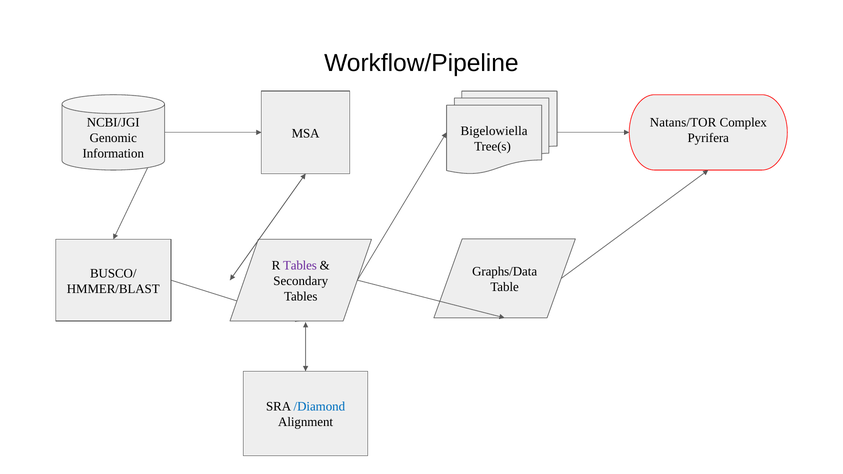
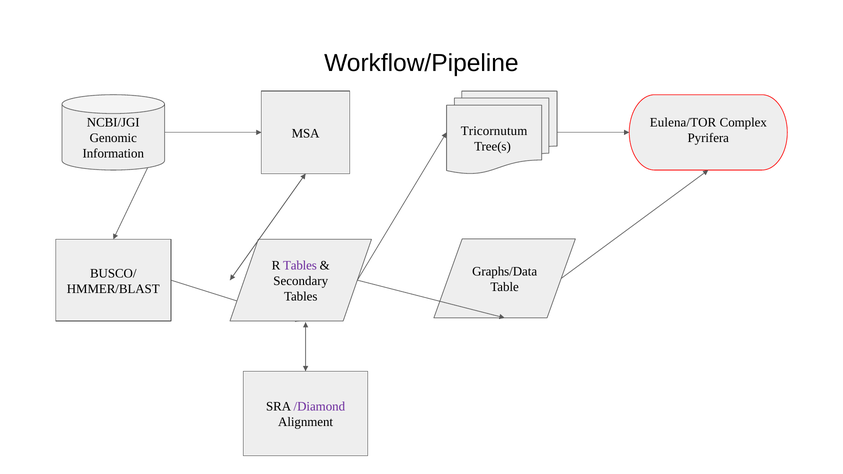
Natans/TOR: Natans/TOR -> Eulena/TOR
Bigelowiella: Bigelowiella -> Tricornutum
/Diamond colour: blue -> purple
